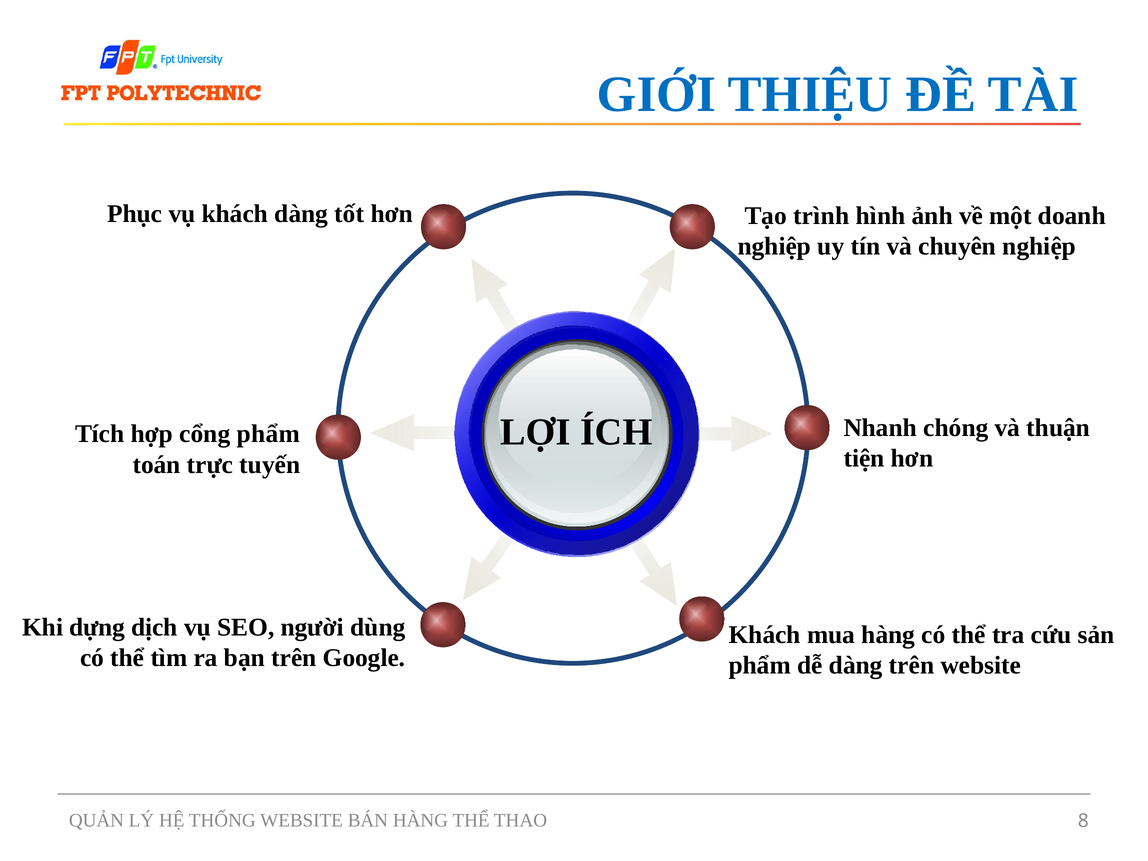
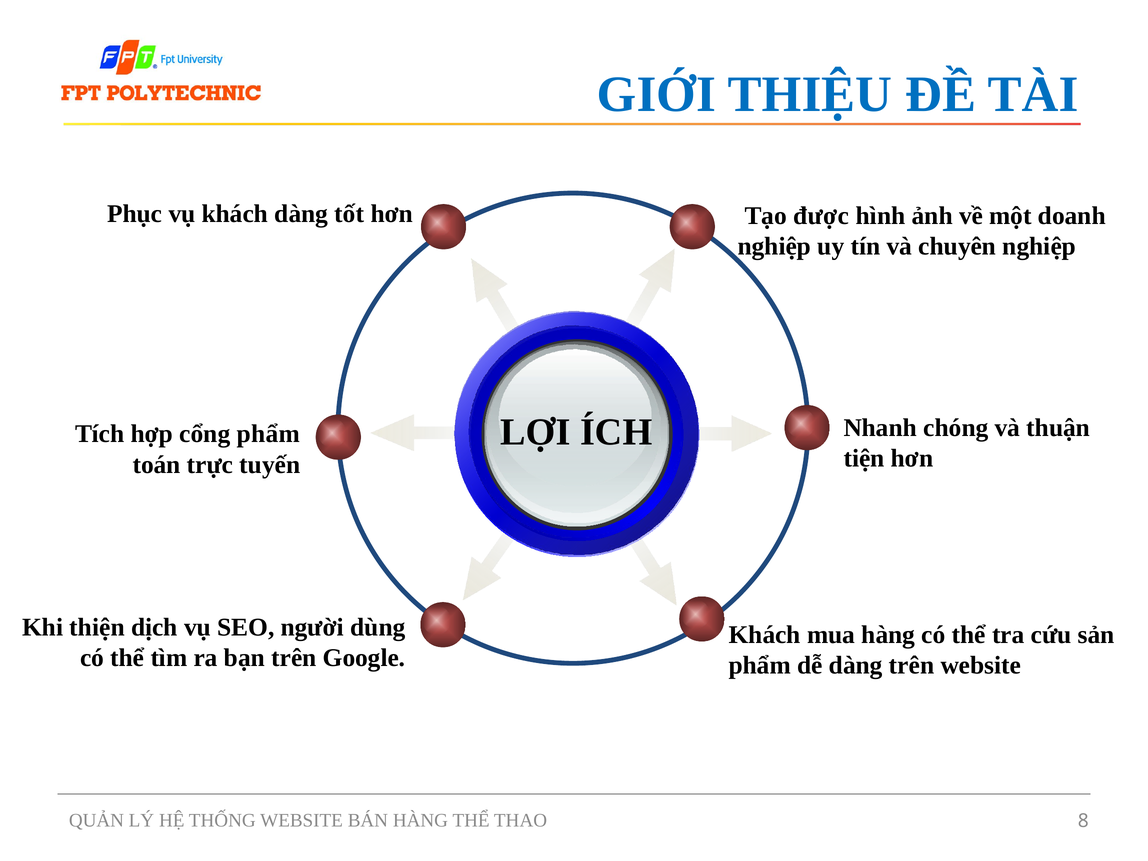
trình: trình -> được
dựng: dựng -> thiện
